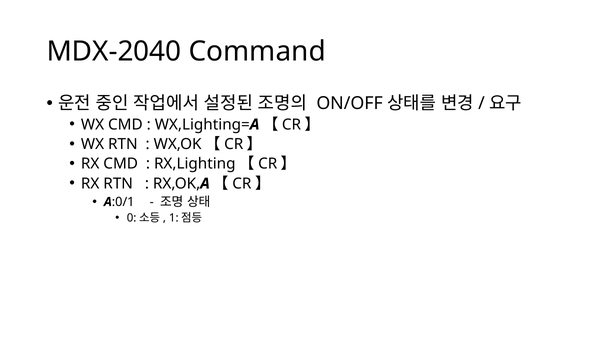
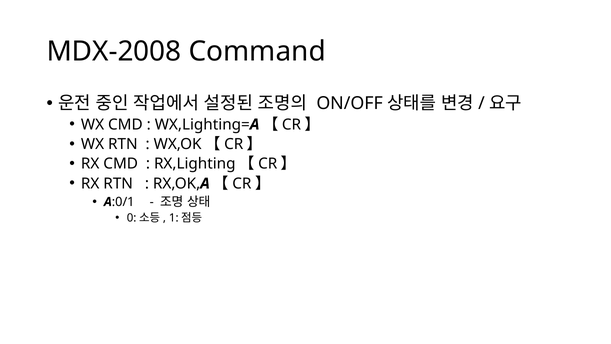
MDX-2040: MDX-2040 -> MDX-2008
